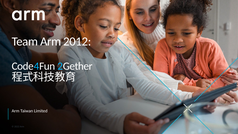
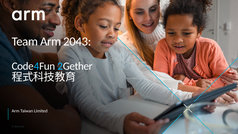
2012: 2012 -> 2043
